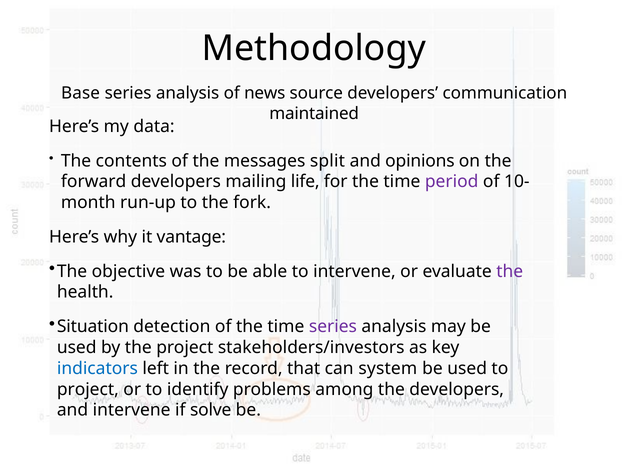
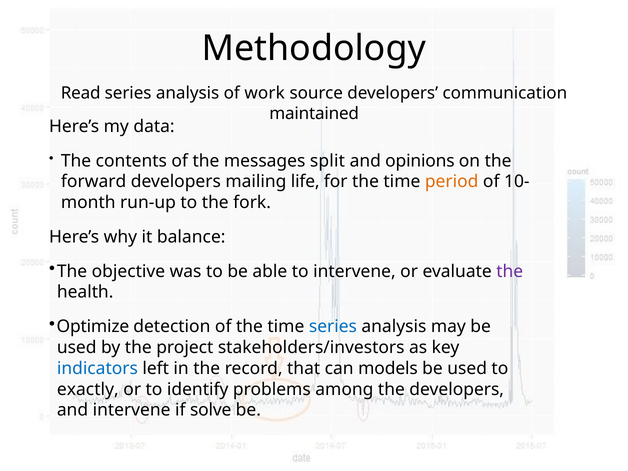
Base: Base -> Read
news: news -> work
period colour: purple -> orange
vantage: vantage -> balance
Situation: Situation -> Optimize
series at (333, 327) colour: purple -> blue
system: system -> models
project at (88, 389): project -> exactly
